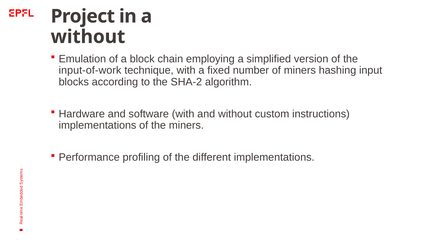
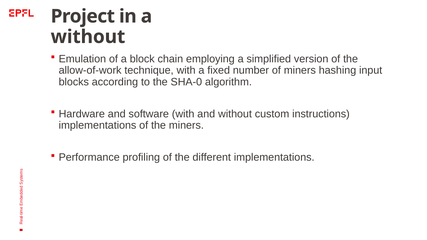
input-of-work: input-of-work -> allow-of-work
SHA-2: SHA-2 -> SHA-0
